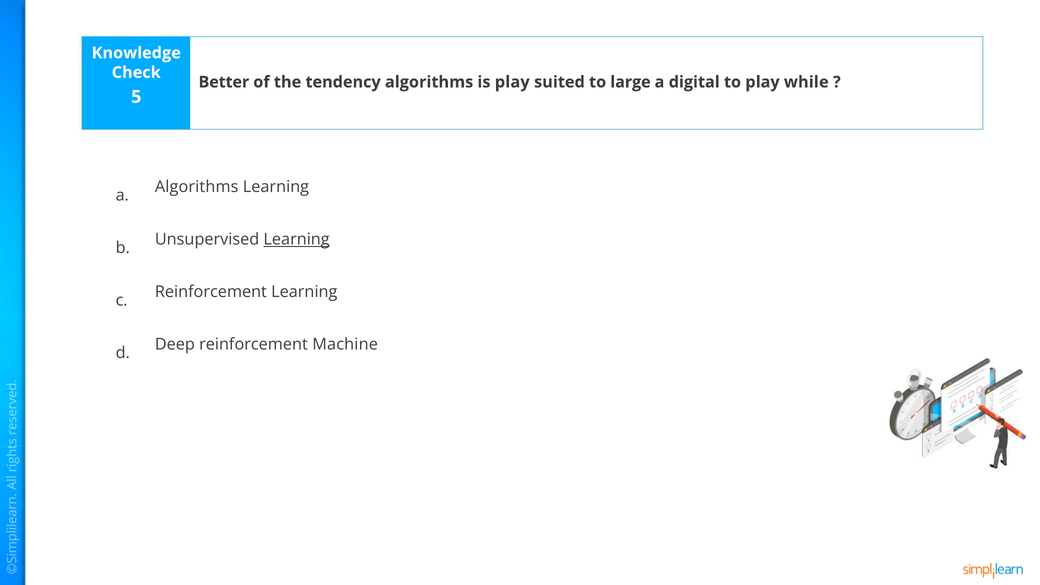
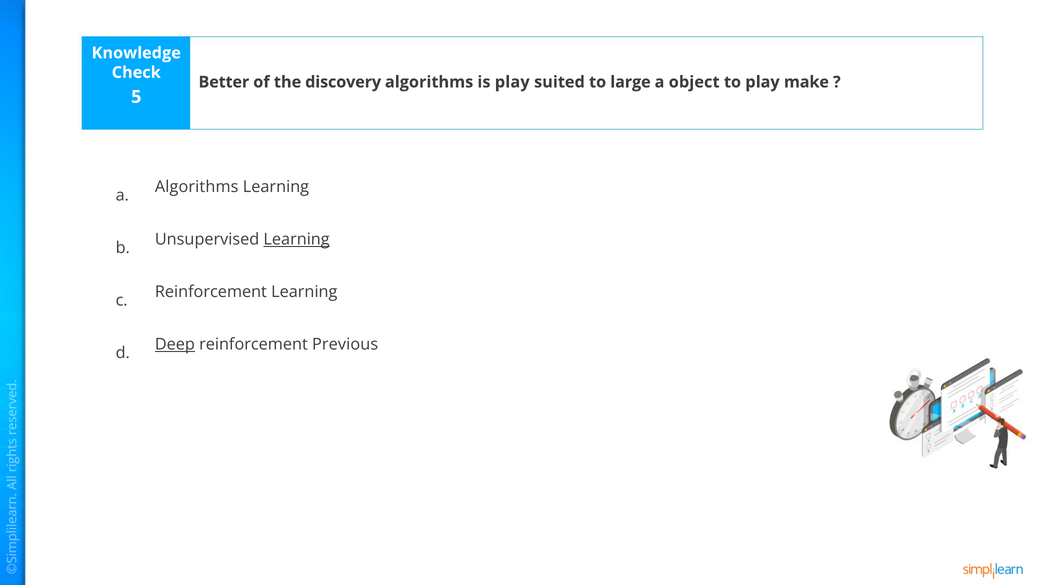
tendency: tendency -> discovery
digital: digital -> object
while: while -> make
Deep underline: none -> present
Machine: Machine -> Previous
